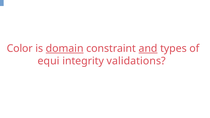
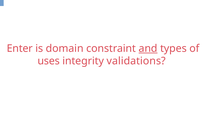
Color: Color -> Enter
domain underline: present -> none
equi: equi -> uses
